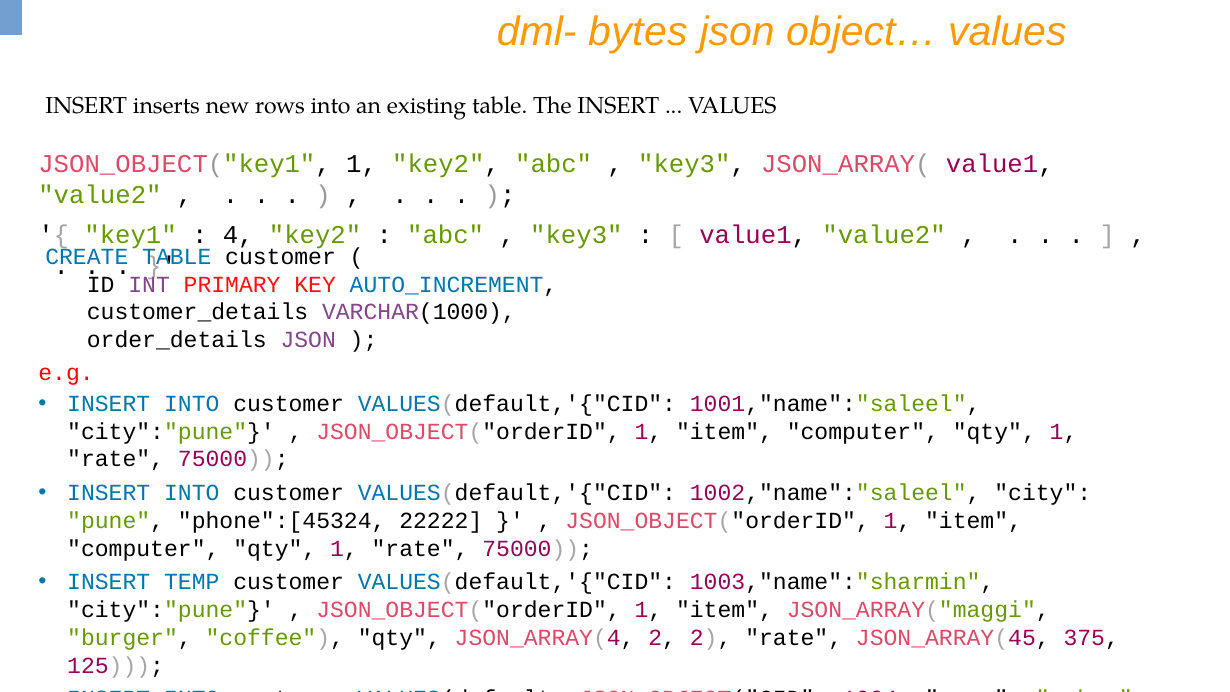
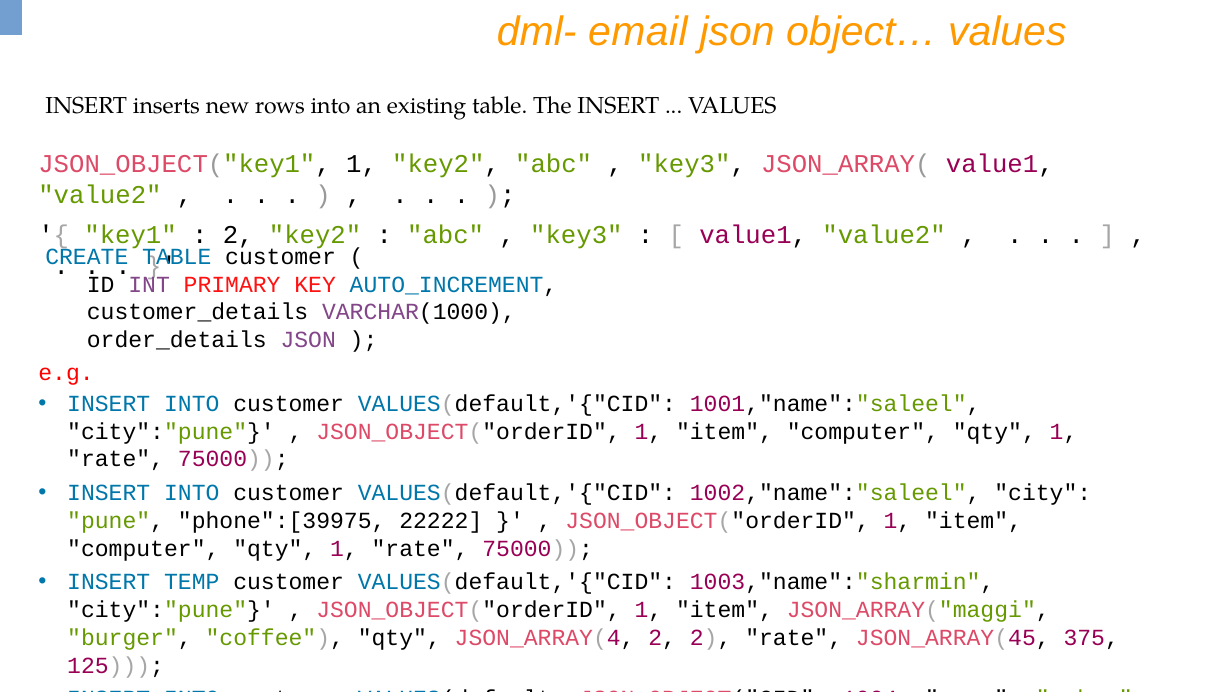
bytes: bytes -> email
4 at (238, 235): 4 -> 2
phone":[45324: phone":[45324 -> phone":[39975
